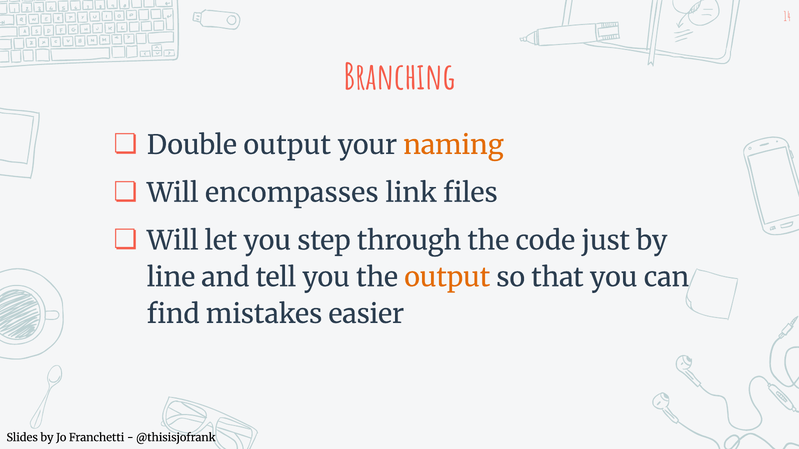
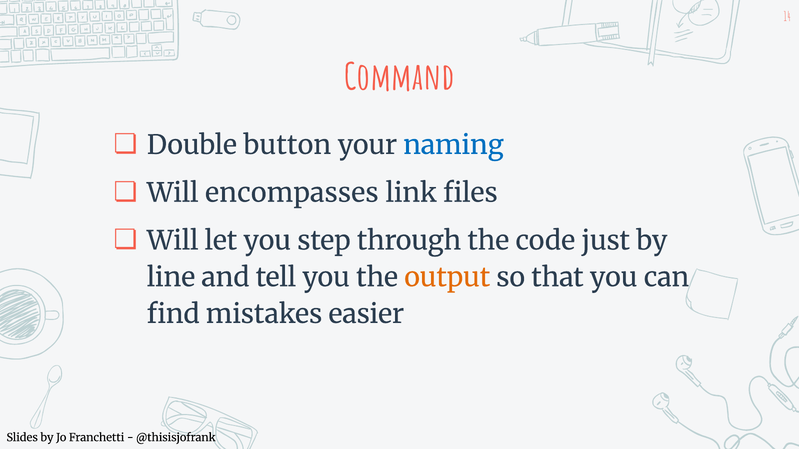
Branching: Branching -> Command
Double output: output -> button
naming colour: orange -> blue
